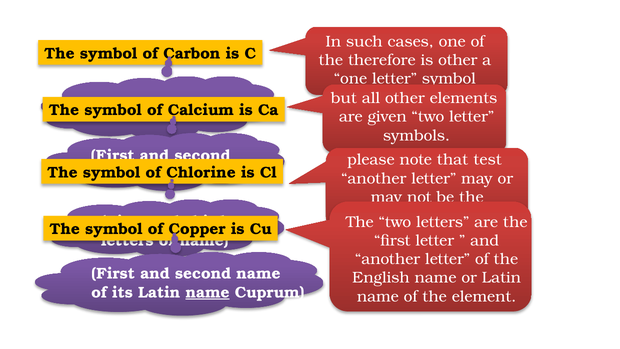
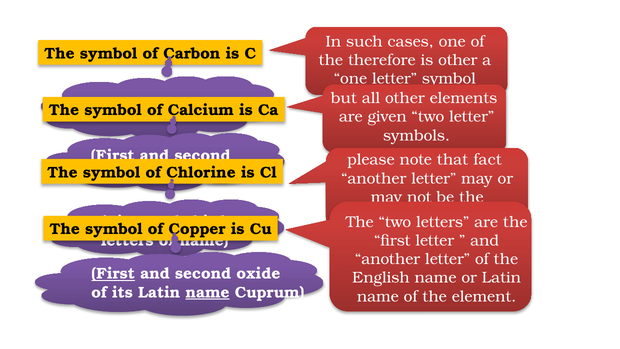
test: test -> fact
First at (113, 274) underline: none -> present
second name: name -> oxide
